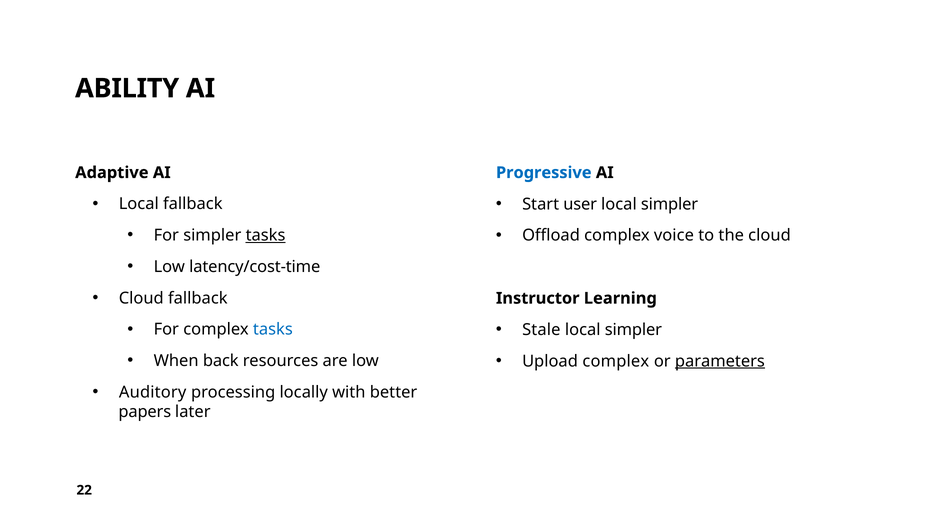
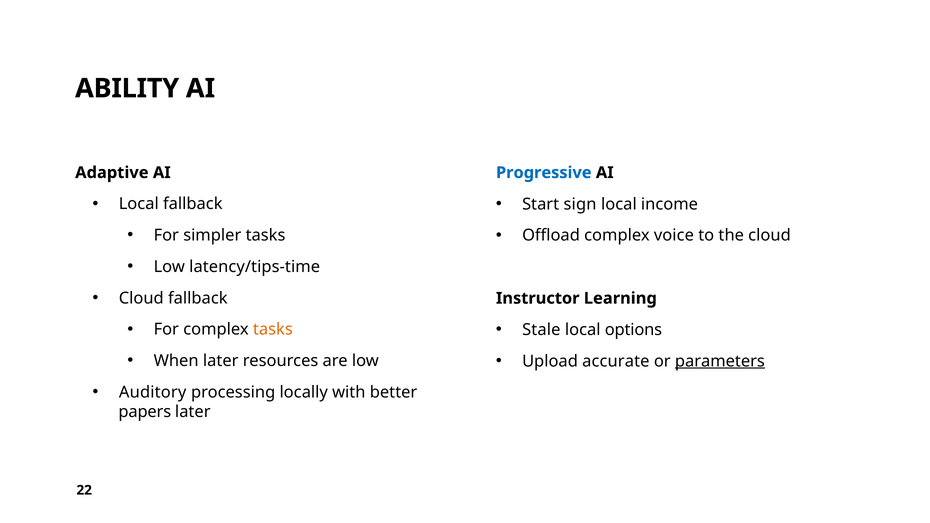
user: user -> sign
simpler at (670, 204): simpler -> income
tasks at (266, 235) underline: present -> none
latency/cost-time: latency/cost-time -> latency/tips-time
tasks at (273, 330) colour: blue -> orange
simpler at (633, 330): simpler -> options
When back: back -> later
Upload complex: complex -> accurate
